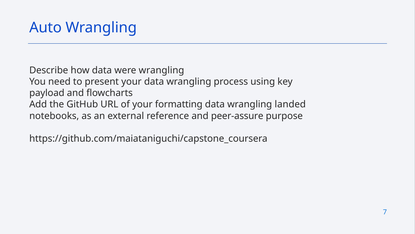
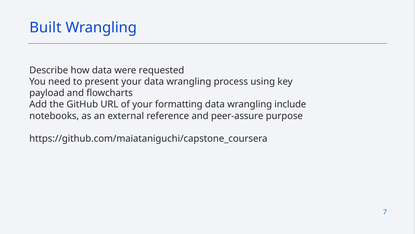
Auto: Auto -> Built
were wrangling: wrangling -> requested
landed: landed -> include
